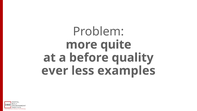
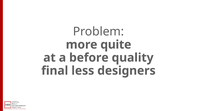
ever: ever -> final
examples: examples -> designers
